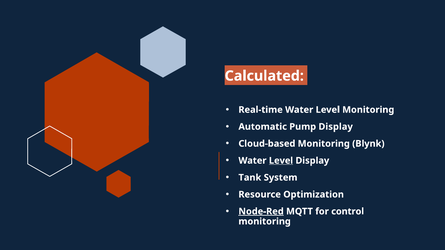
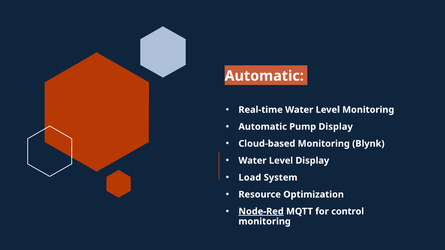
Calculated at (264, 76): Calculated -> Automatic
Level at (281, 161) underline: present -> none
Tank: Tank -> Load
